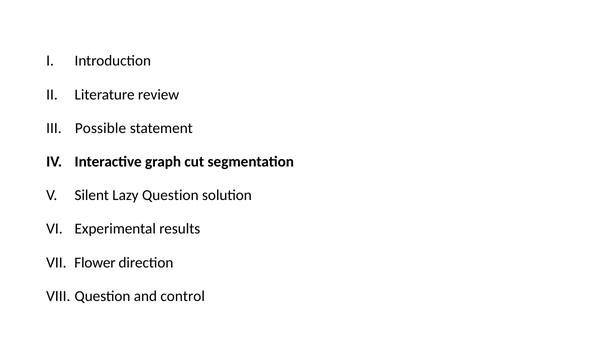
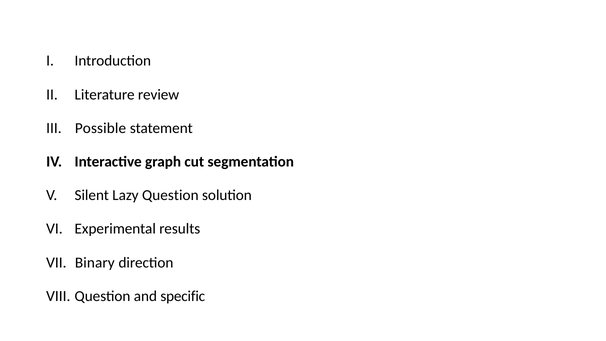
Flower: Flower -> Binary
control: control -> specific
